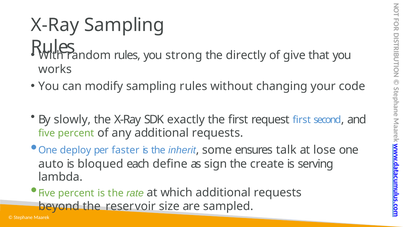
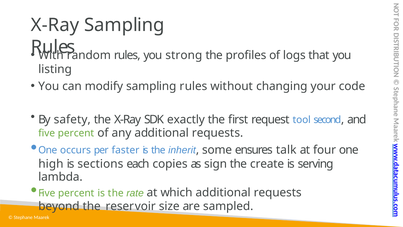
directly: directly -> profiles
give: give -> logs
works: works -> listing
slowly: slowly -> safety
request first: first -> tool
deploy: deploy -> occurs
lose: lose -> four
auto: auto -> high
bloqued: bloqued -> sections
define: define -> copies
